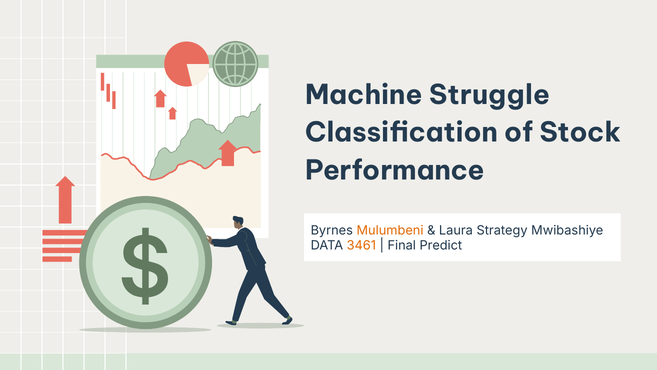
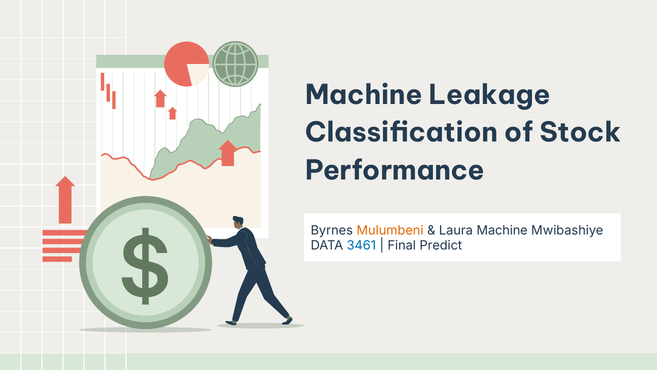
Struggle: Struggle -> Leakage
Laura Strategy: Strategy -> Machine
3461 colour: orange -> blue
